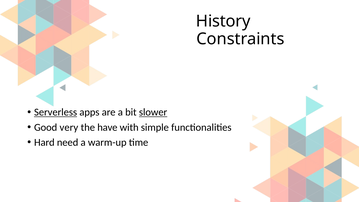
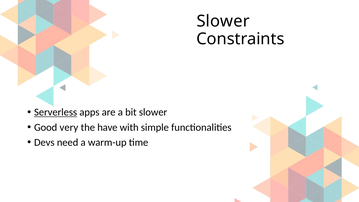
History at (223, 21): History -> Slower
slower at (153, 112) underline: present -> none
Hard: Hard -> Devs
